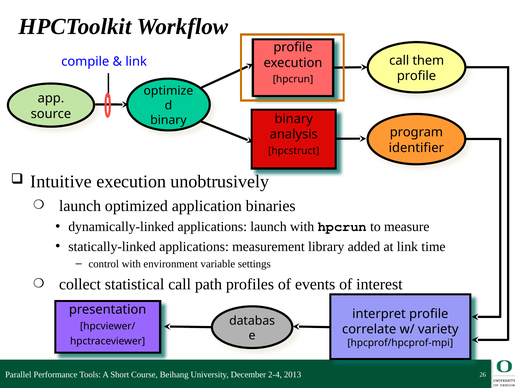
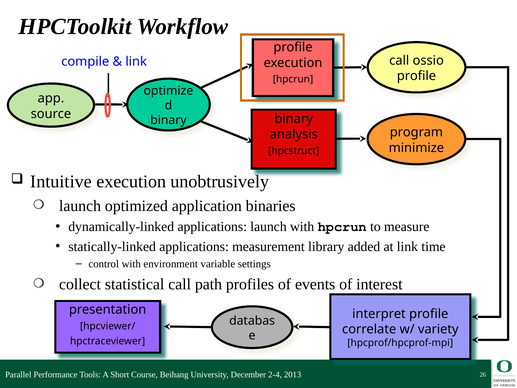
them: them -> ossio
identifier: identifier -> minimize
